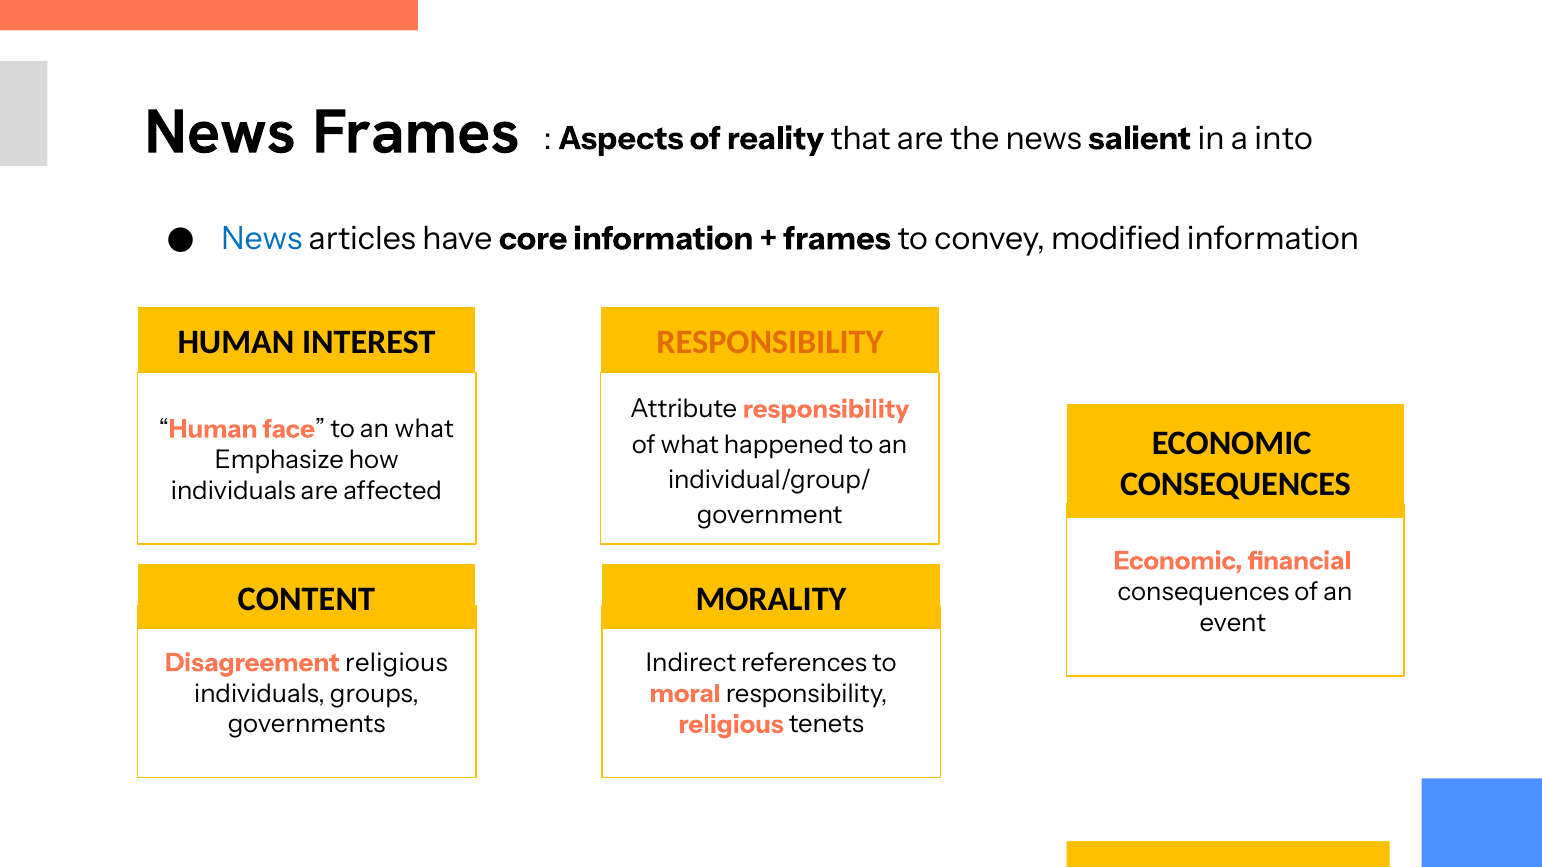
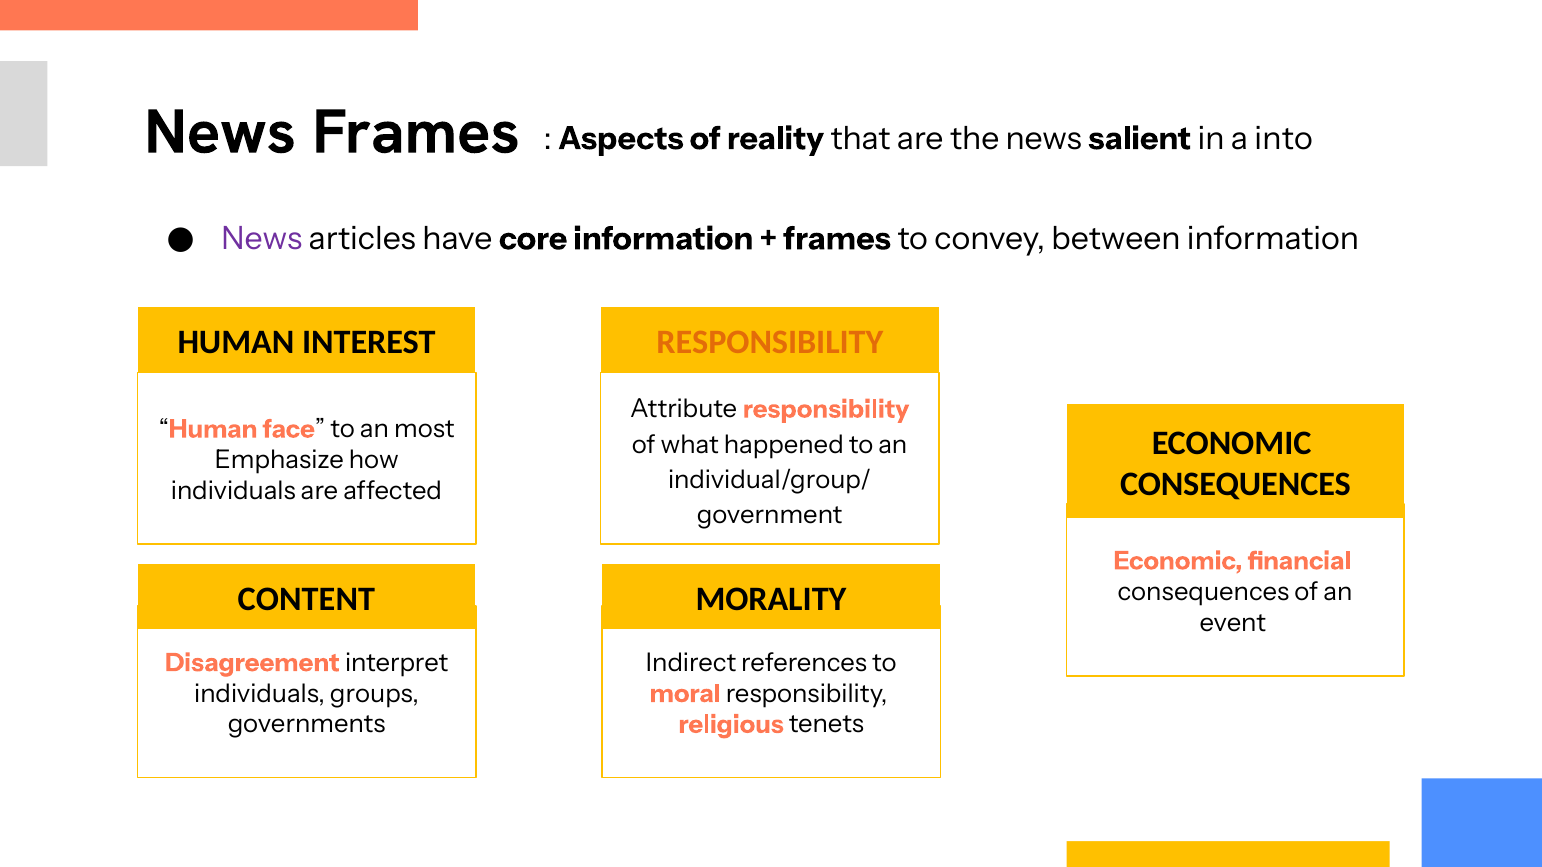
News at (262, 239) colour: blue -> purple
modified: modified -> between
an what: what -> most
Disagreement religious: religious -> interpret
